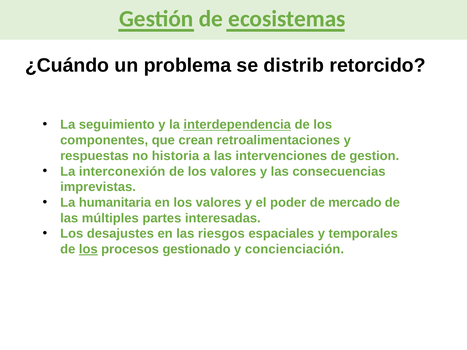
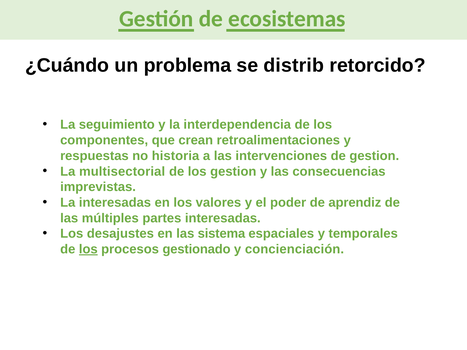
interdependencia underline: present -> none
interconexión: interconexión -> multisectorial
de los valores: valores -> gestion
La humanitaria: humanitaria -> interesadas
mercado: mercado -> aprendiz
riesgos: riesgos -> sistema
